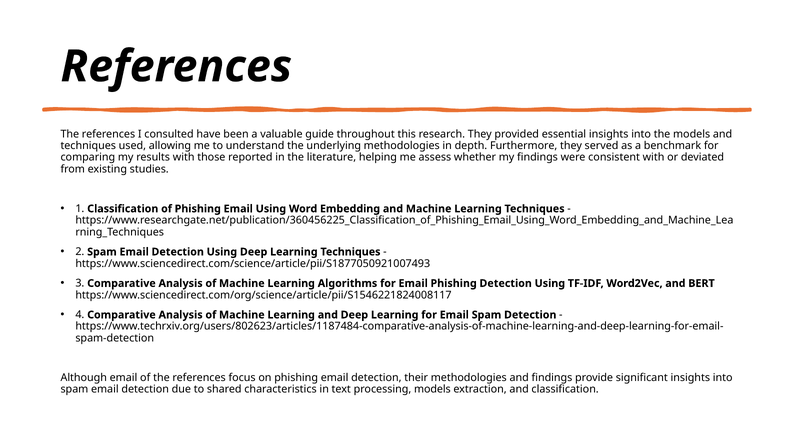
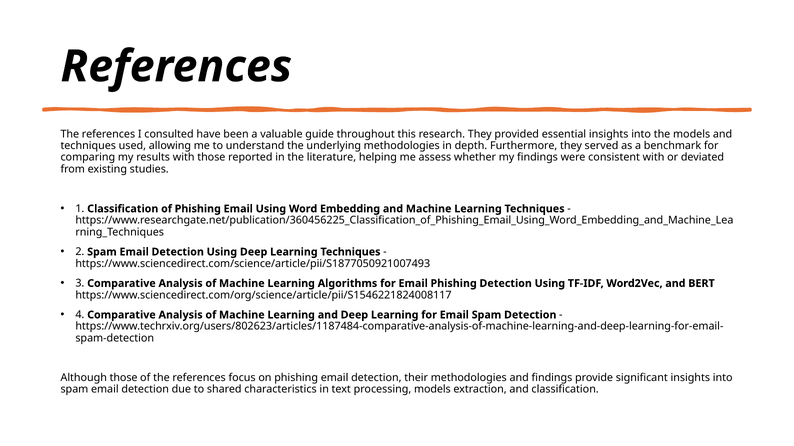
Although email: email -> those
